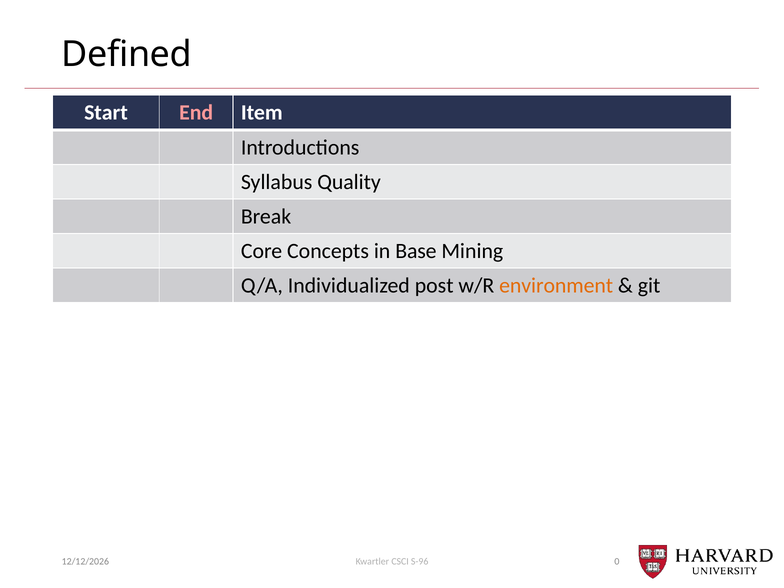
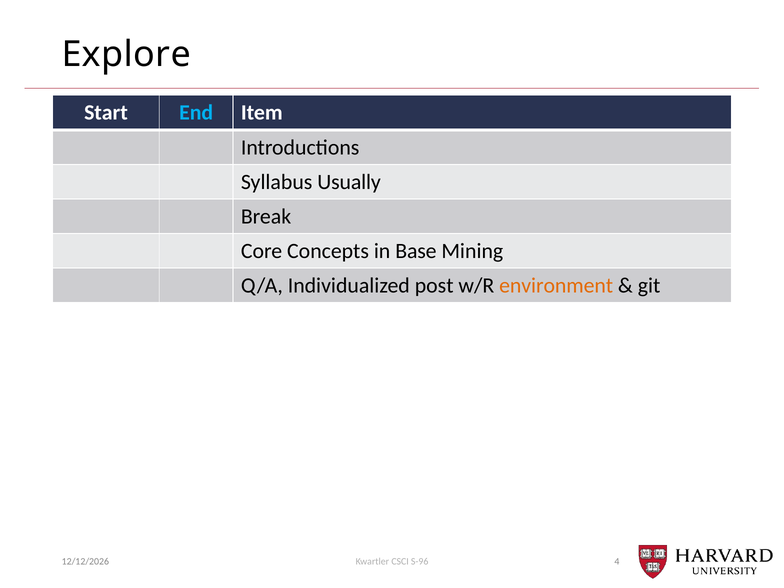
Defined: Defined -> Explore
End colour: pink -> light blue
Quality: Quality -> Usually
0: 0 -> 4
